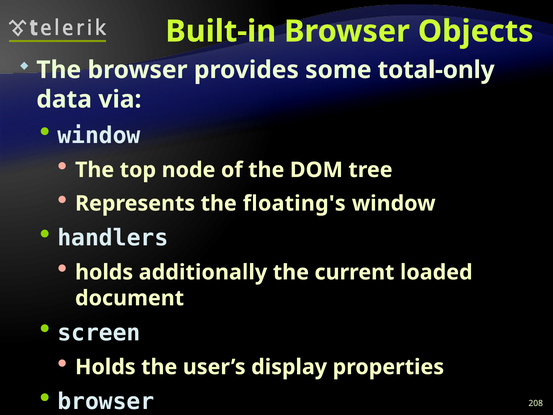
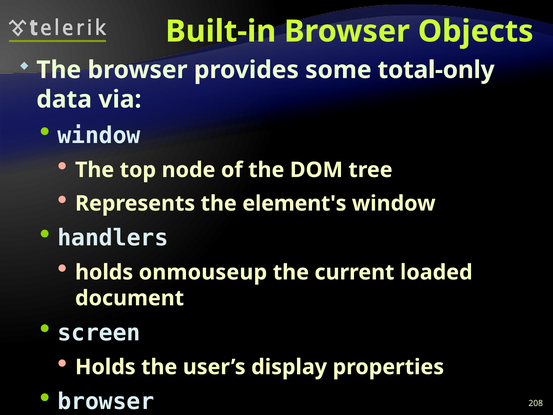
floating's: floating's -> element's
additionally: additionally -> onmouseup
